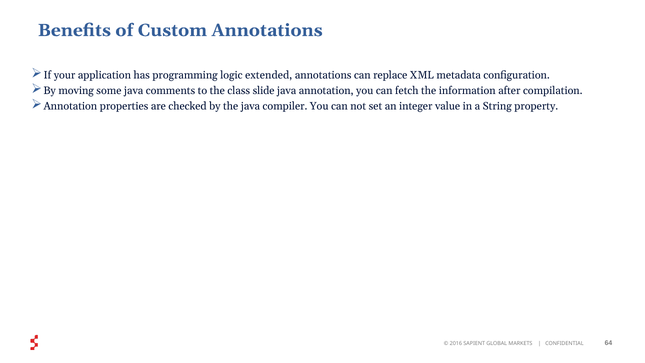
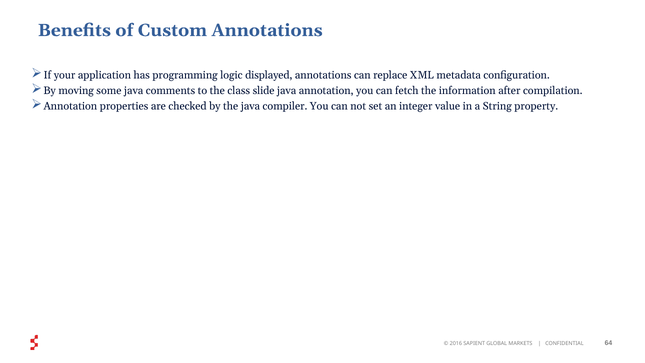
extended: extended -> displayed
